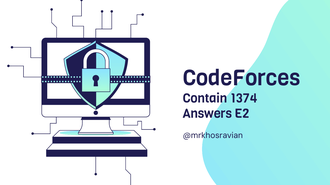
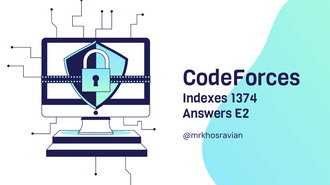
Contain: Contain -> Indexes
